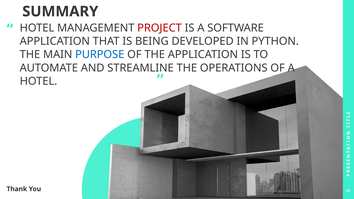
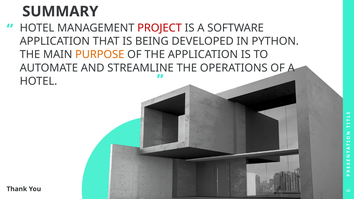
PURPOSE colour: blue -> orange
